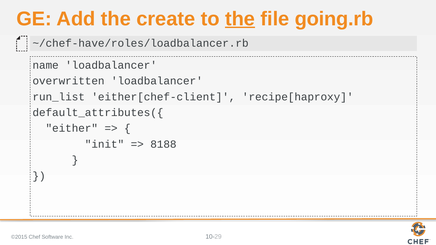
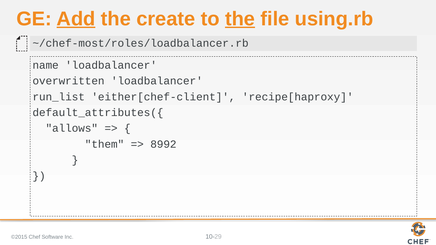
Add underline: none -> present
going.rb: going.rb -> using.rb
~/chef-have/roles/loadbalancer.rb: ~/chef-have/roles/loadbalancer.rb -> ~/chef-most/roles/loadbalancer.rb
either: either -> allows
init: init -> them
8188: 8188 -> 8992
